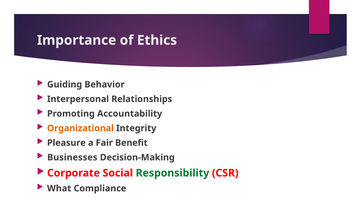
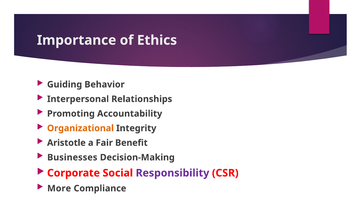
Pleasure: Pleasure -> Aristotle
Responsibility colour: green -> purple
What: What -> More
